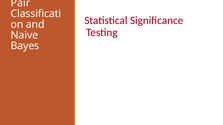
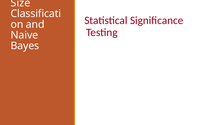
Pair: Pair -> Size
